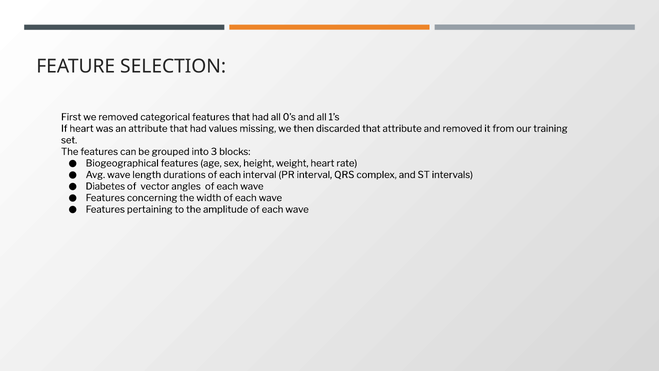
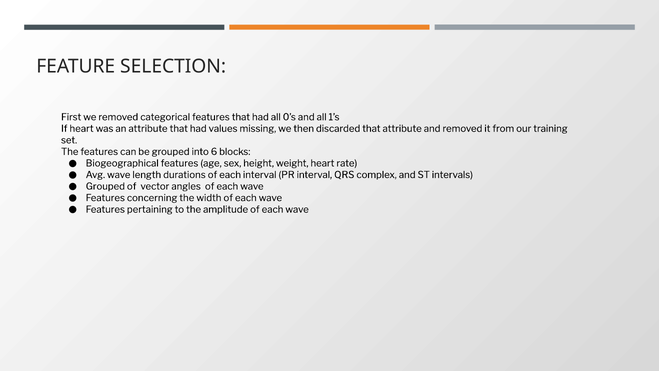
3: 3 -> 6
Diabetes at (105, 186): Diabetes -> Grouped
